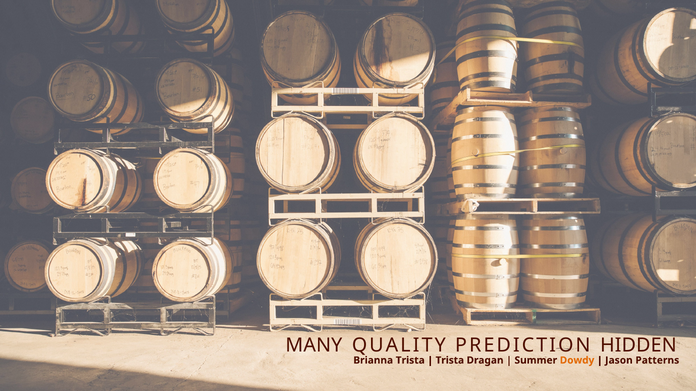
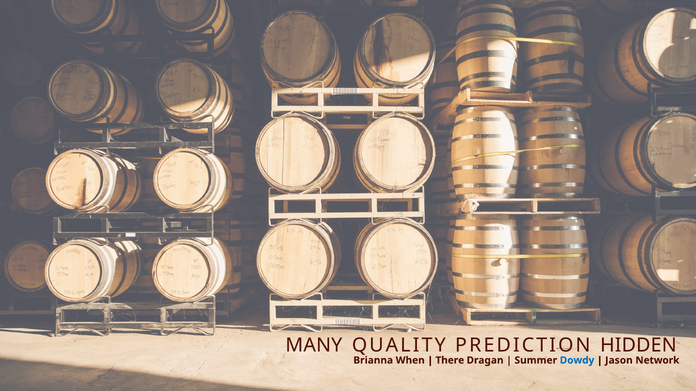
Brianna Trista: Trista -> When
Trista at (450, 361): Trista -> There
Dowdy colour: orange -> blue
Patterns: Patterns -> Network
